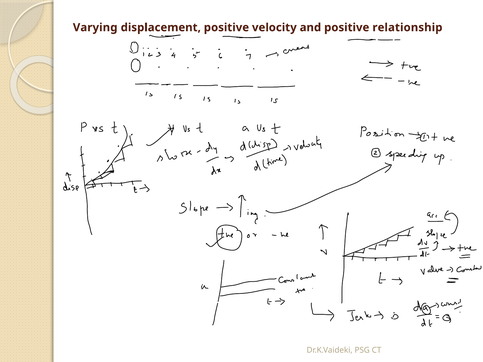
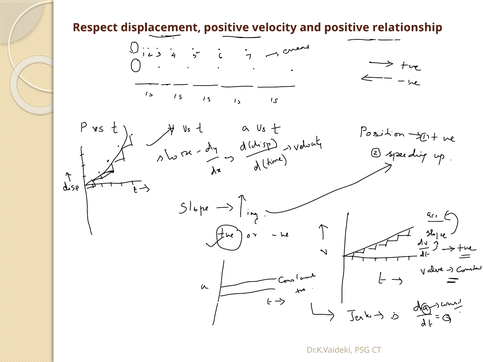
Varying: Varying -> Respect
